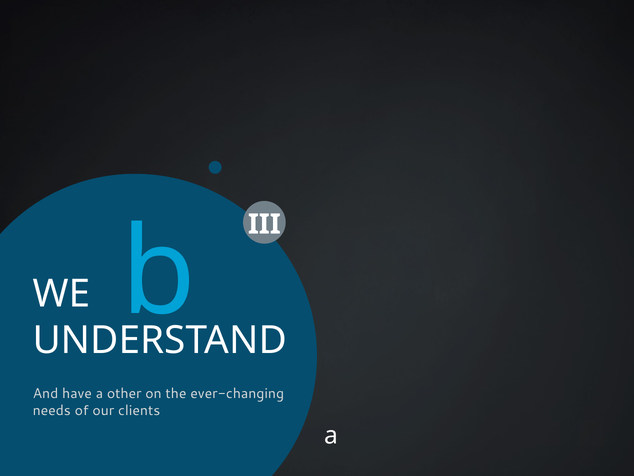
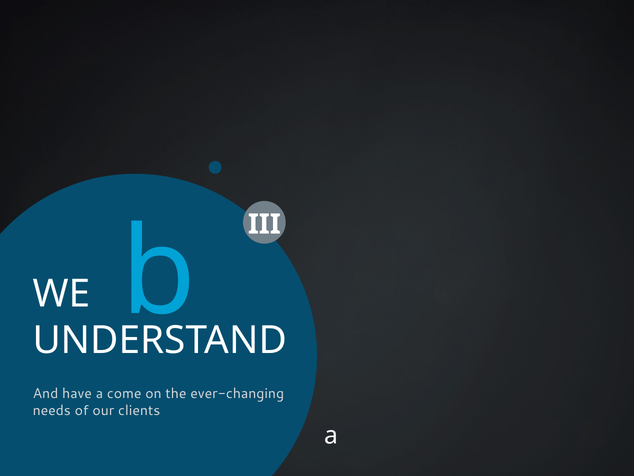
other: other -> come
